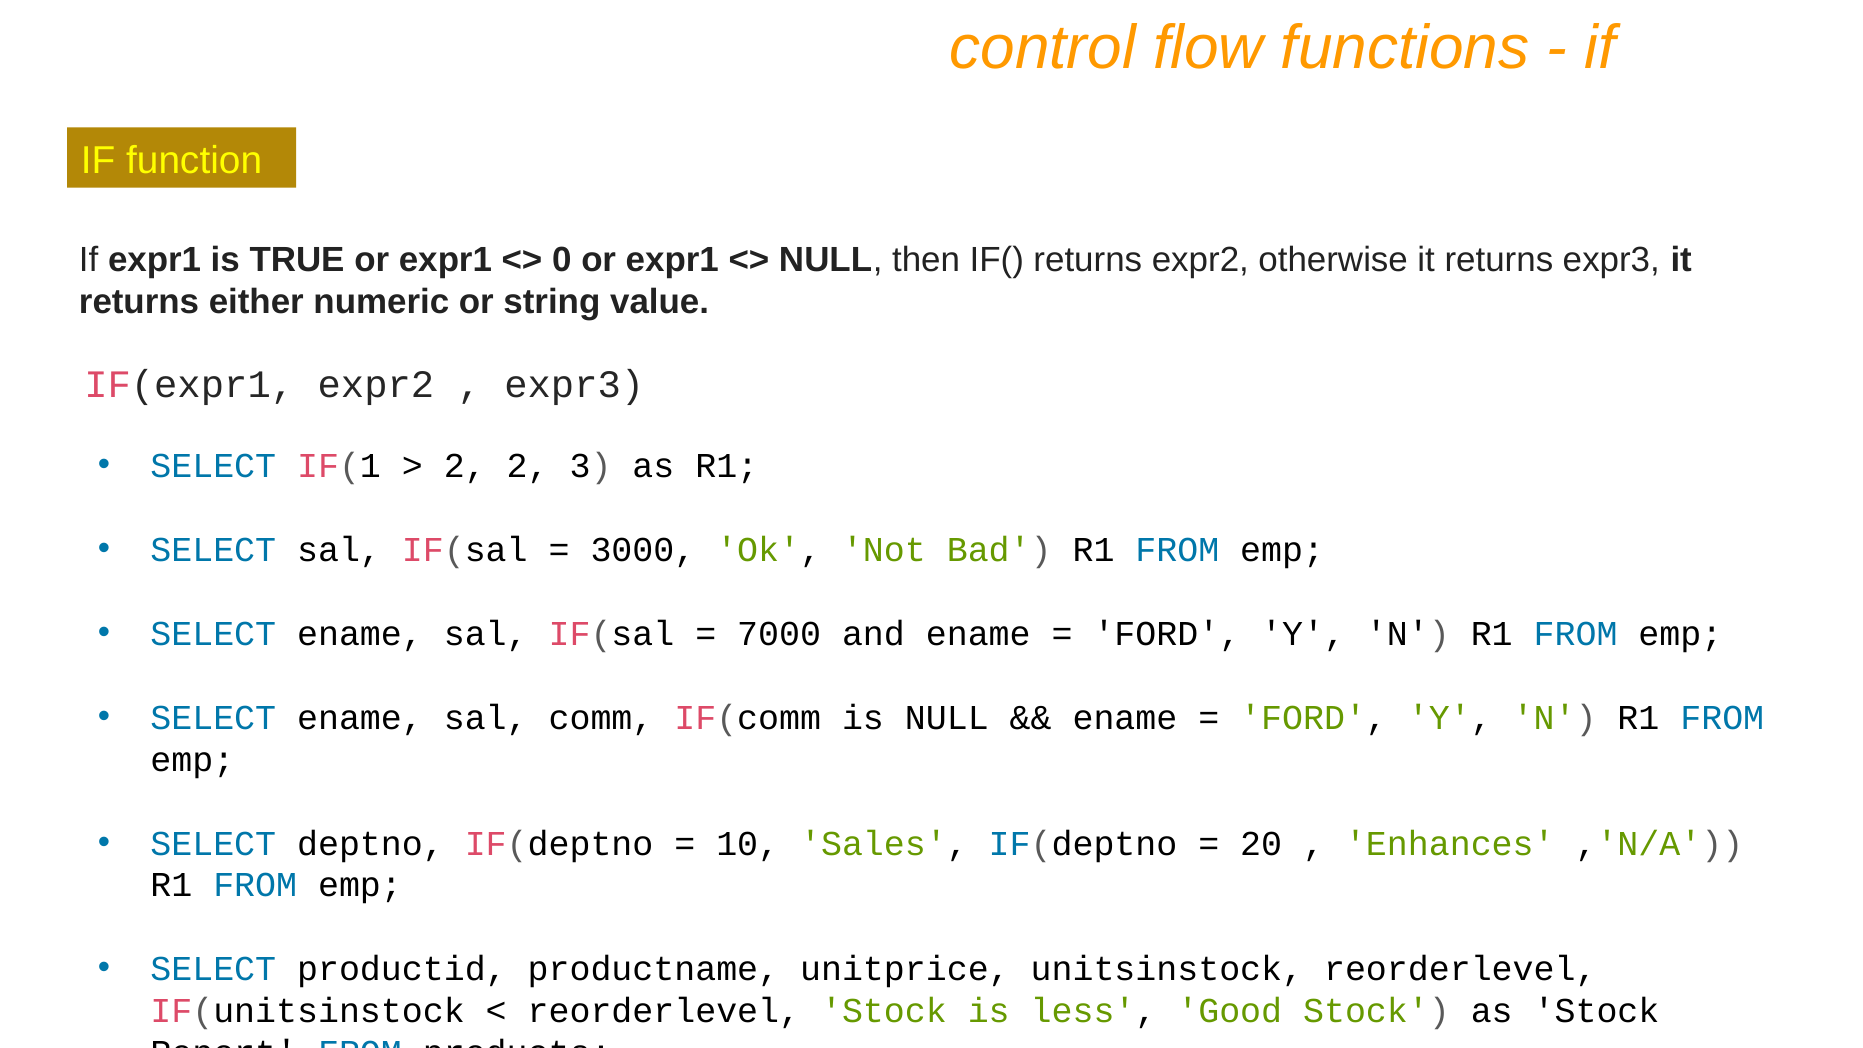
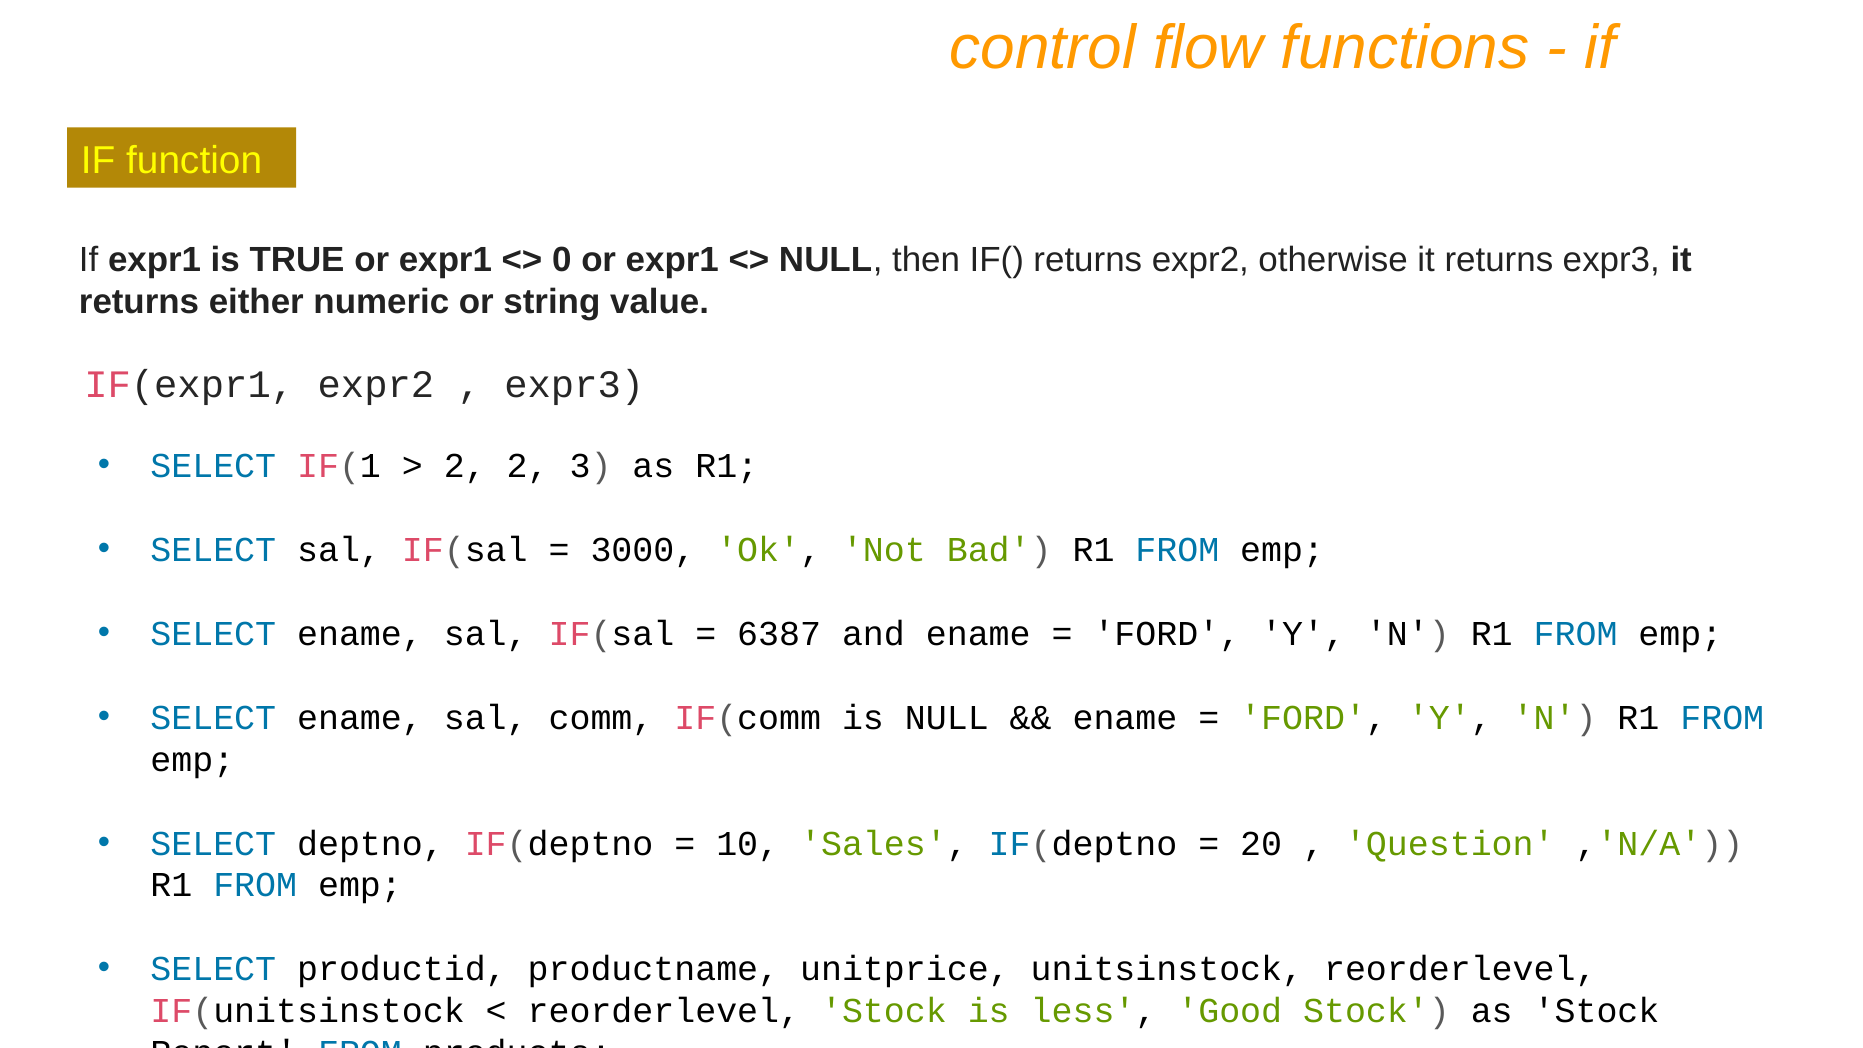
7000: 7000 -> 6387
Enhances: Enhances -> Question
